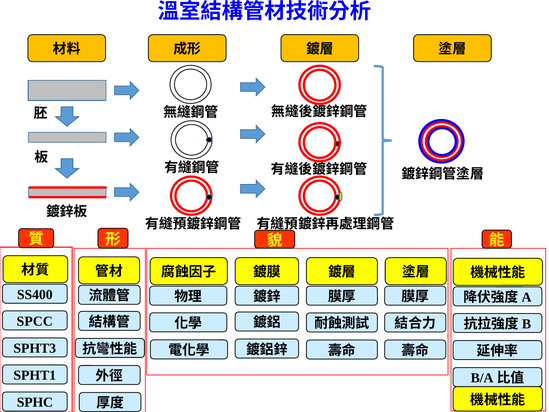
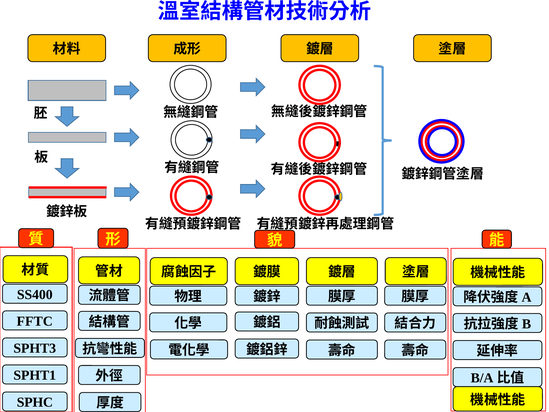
SPCC: SPCC -> FFTC
